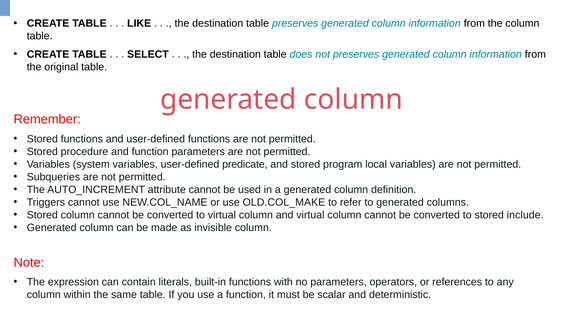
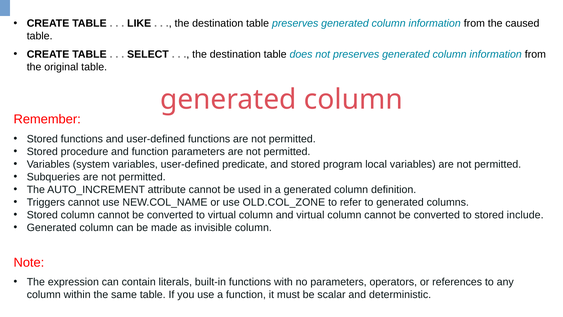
the column: column -> caused
OLD.COL_MAKE: OLD.COL_MAKE -> OLD.COL_ZONE
